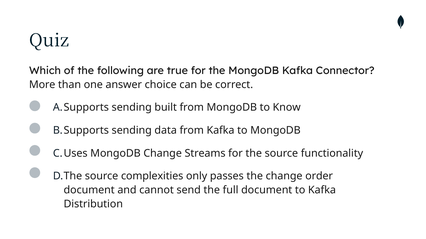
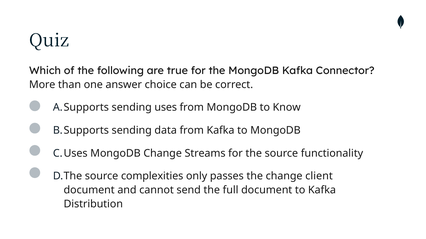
built: built -> uses
order: order -> client
